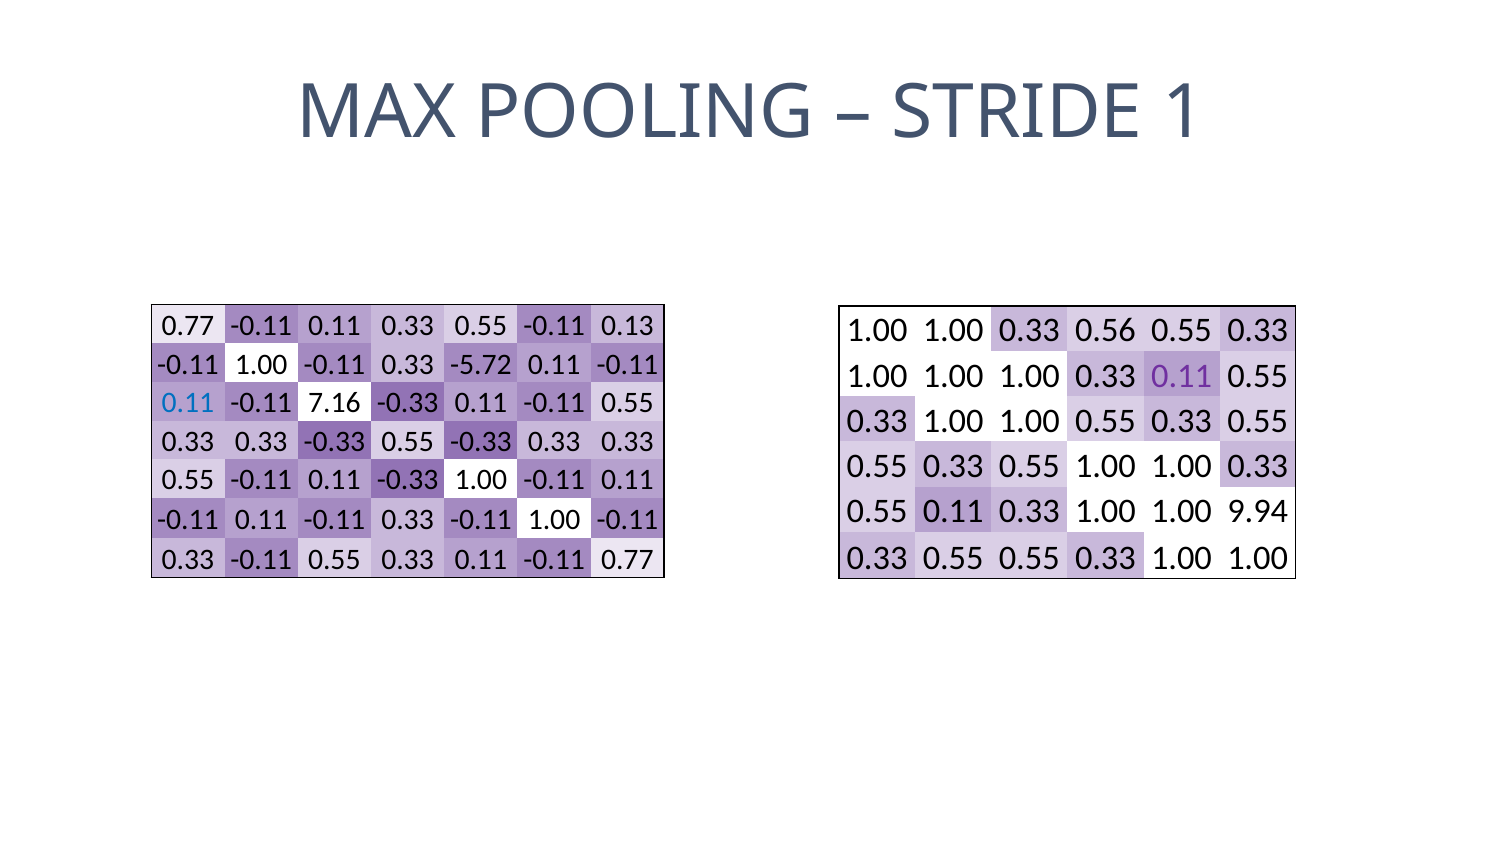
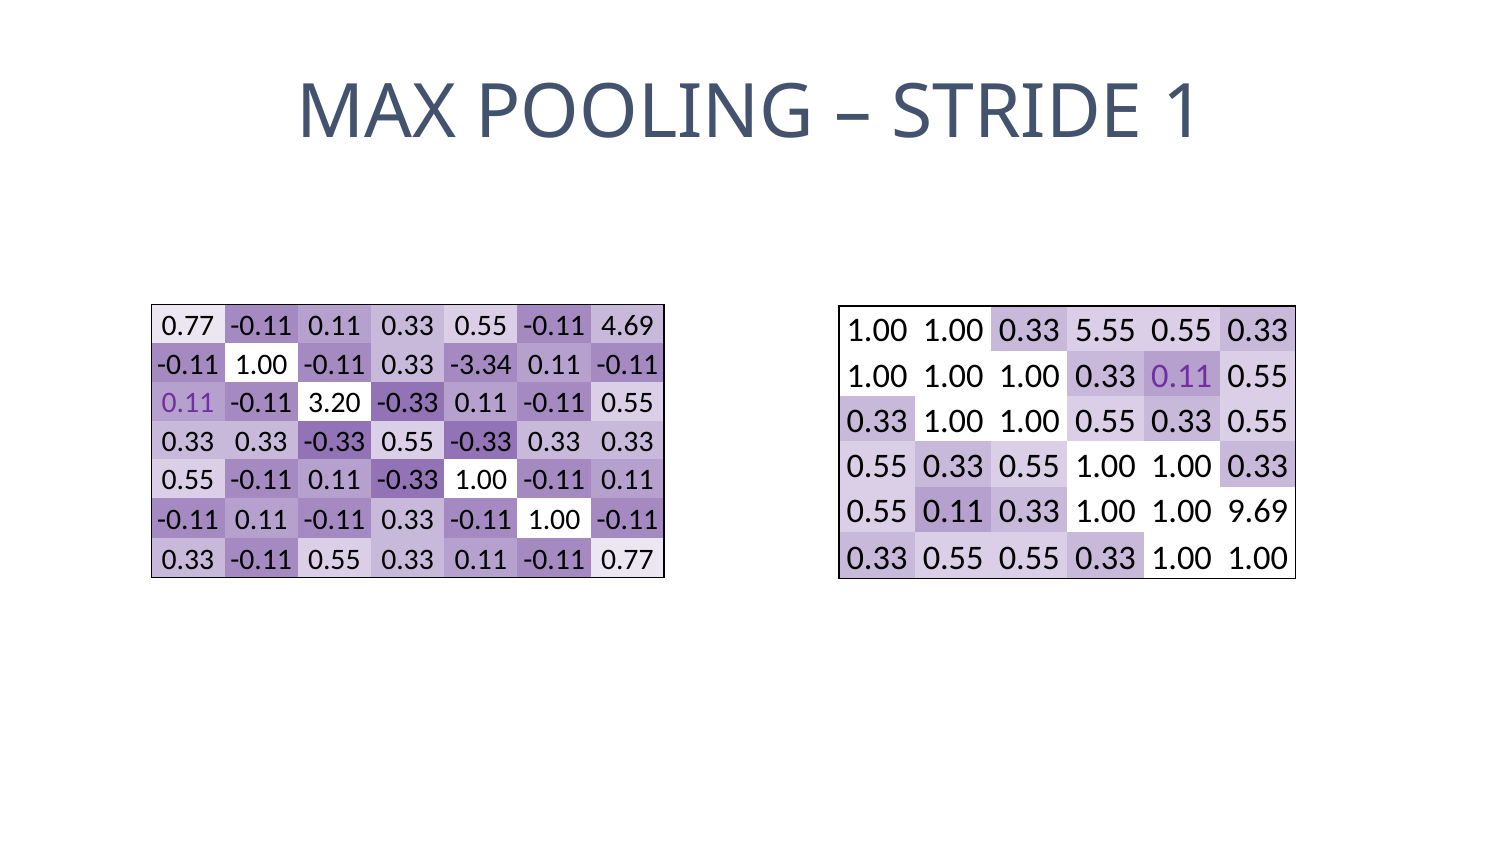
0.13: 0.13 -> 4.69
0.56: 0.56 -> 5.55
-5.72: -5.72 -> -3.34
0.11 at (188, 403) colour: blue -> purple
7.16: 7.16 -> 3.20
9.94: 9.94 -> 9.69
